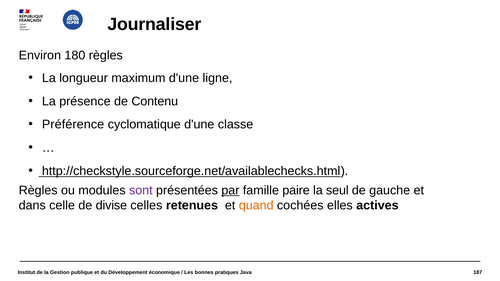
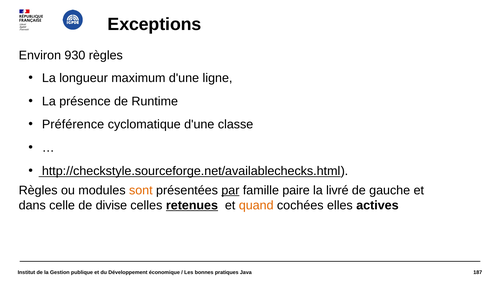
Journaliser: Journaliser -> Exceptions
180: 180 -> 930
Contenu: Contenu -> Runtime
sont colour: purple -> orange
seul: seul -> livré
retenues underline: none -> present
